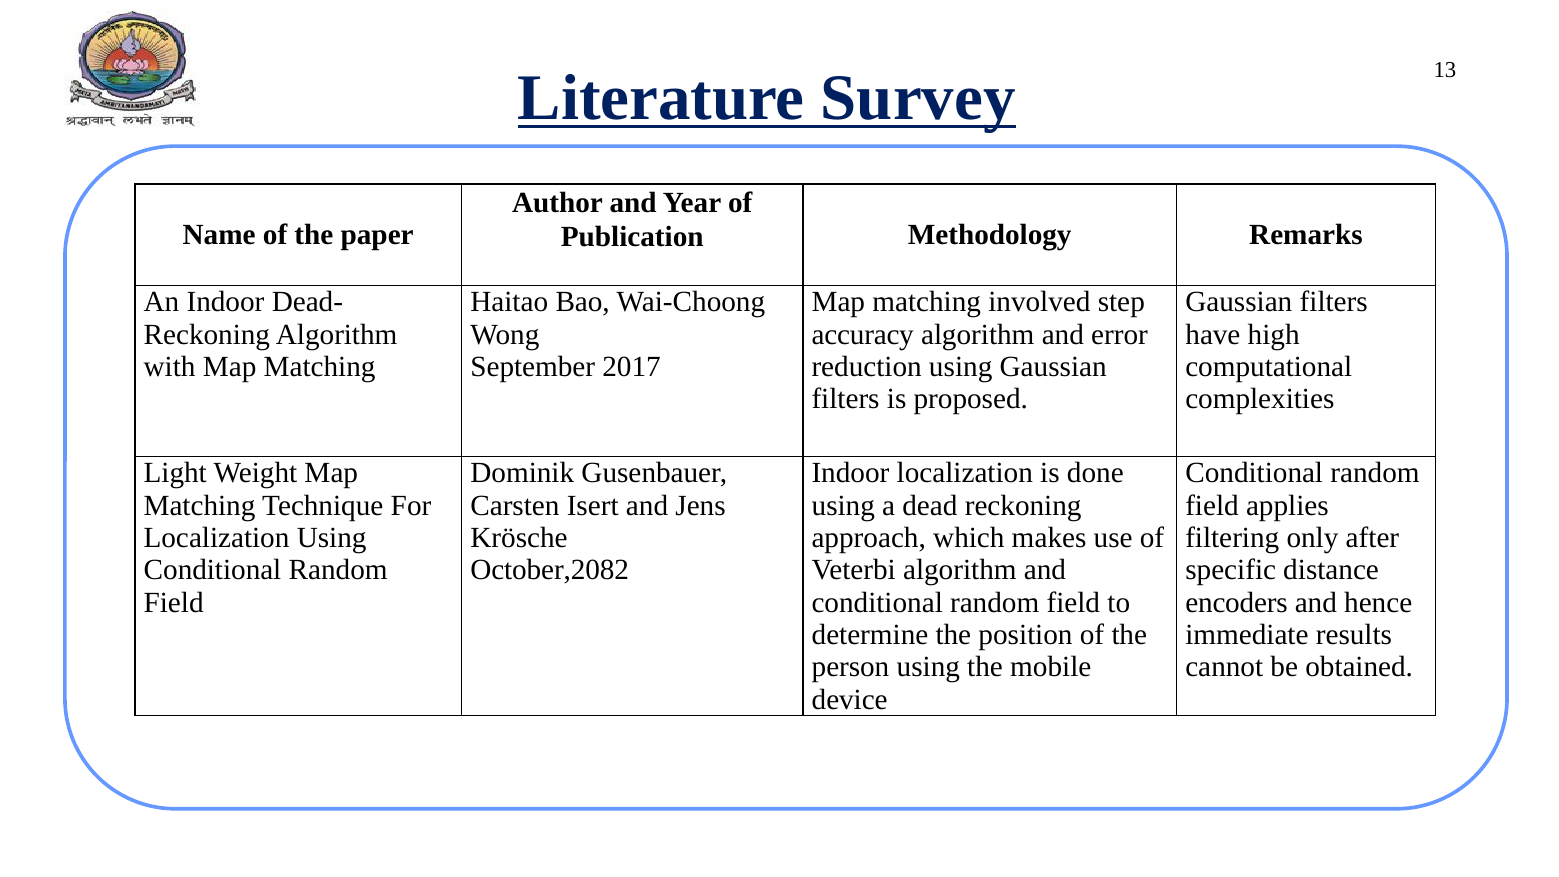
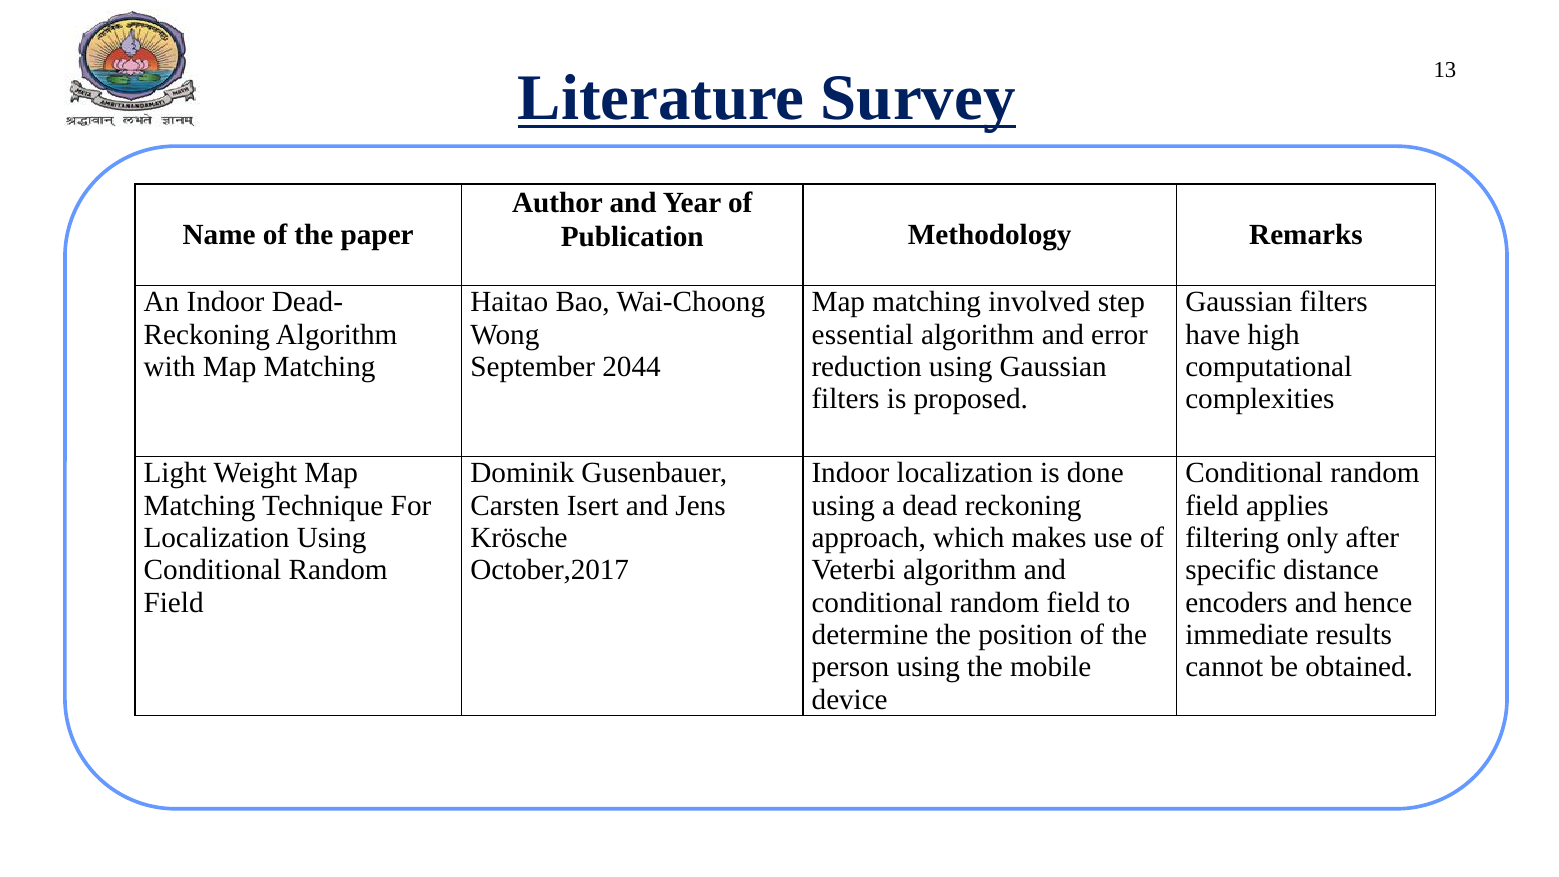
accuracy: accuracy -> essential
2017: 2017 -> 2044
October,2082: October,2082 -> October,2017
